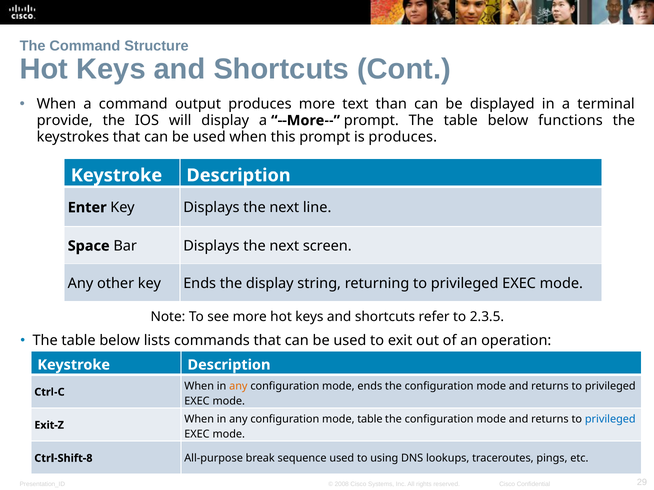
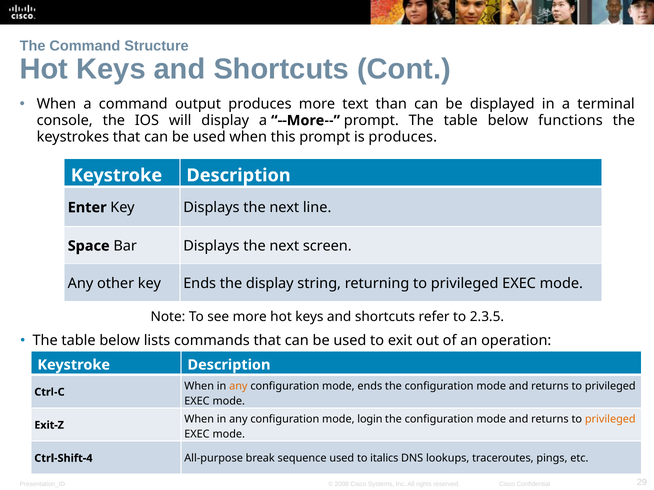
provide: provide -> console
mode table: table -> login
privileged at (610, 420) colour: blue -> orange
Ctrl-Shift-8: Ctrl-Shift-8 -> Ctrl-Shift-4
using: using -> italics
